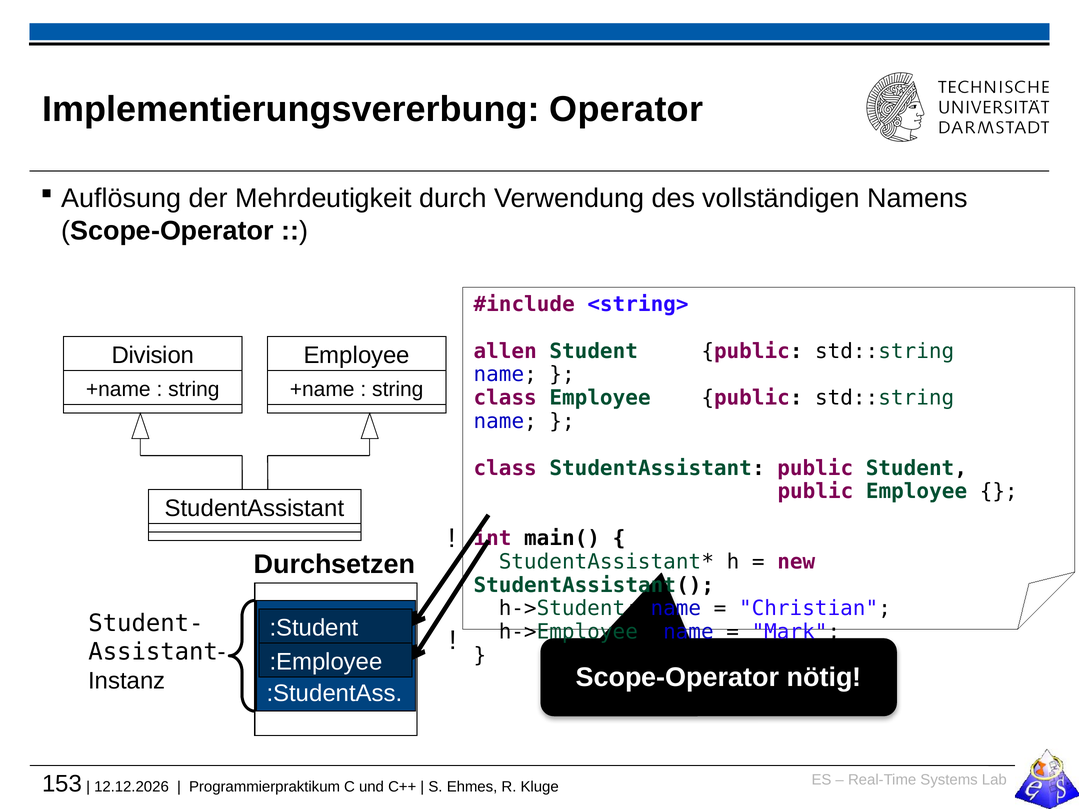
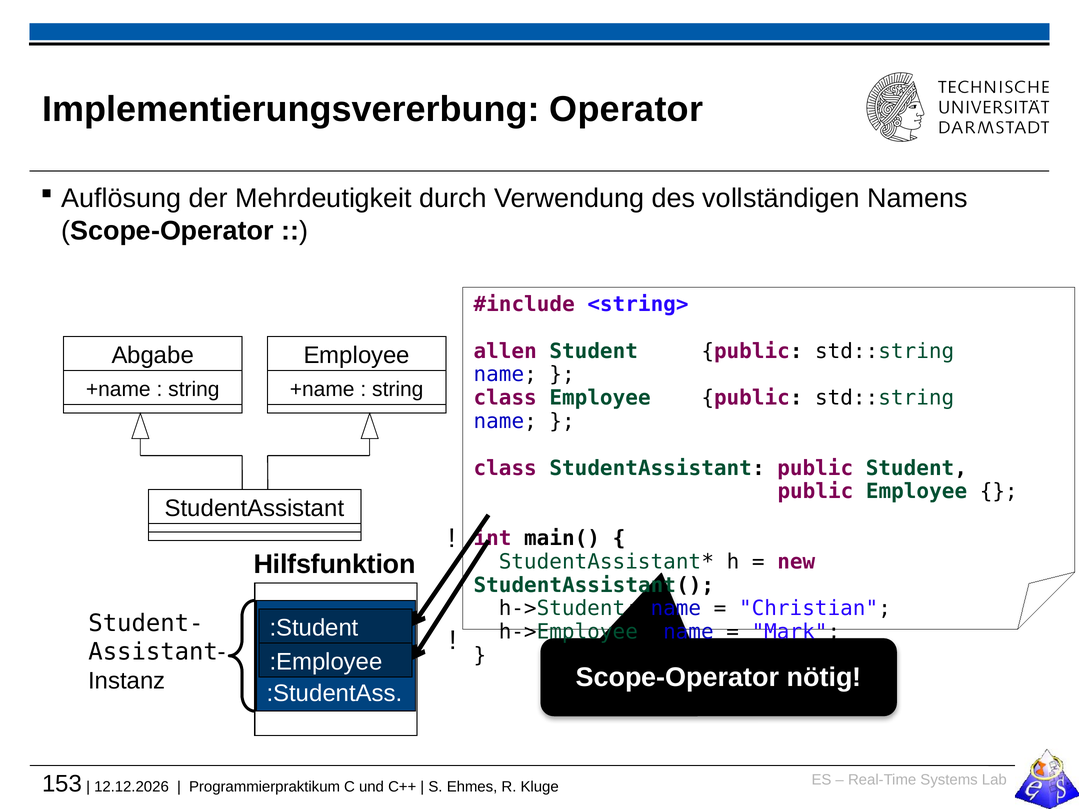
Division: Division -> Abgabe
Durchsetzen: Durchsetzen -> Hilfsfunktion
